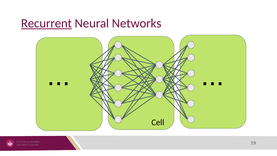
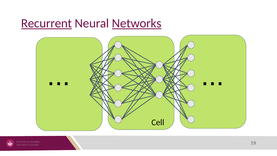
Networks underline: none -> present
